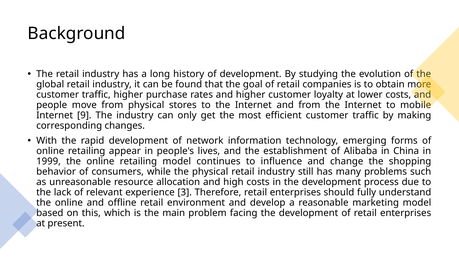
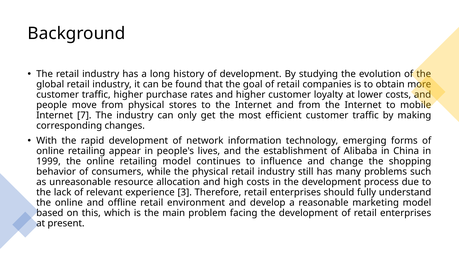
9: 9 -> 7
